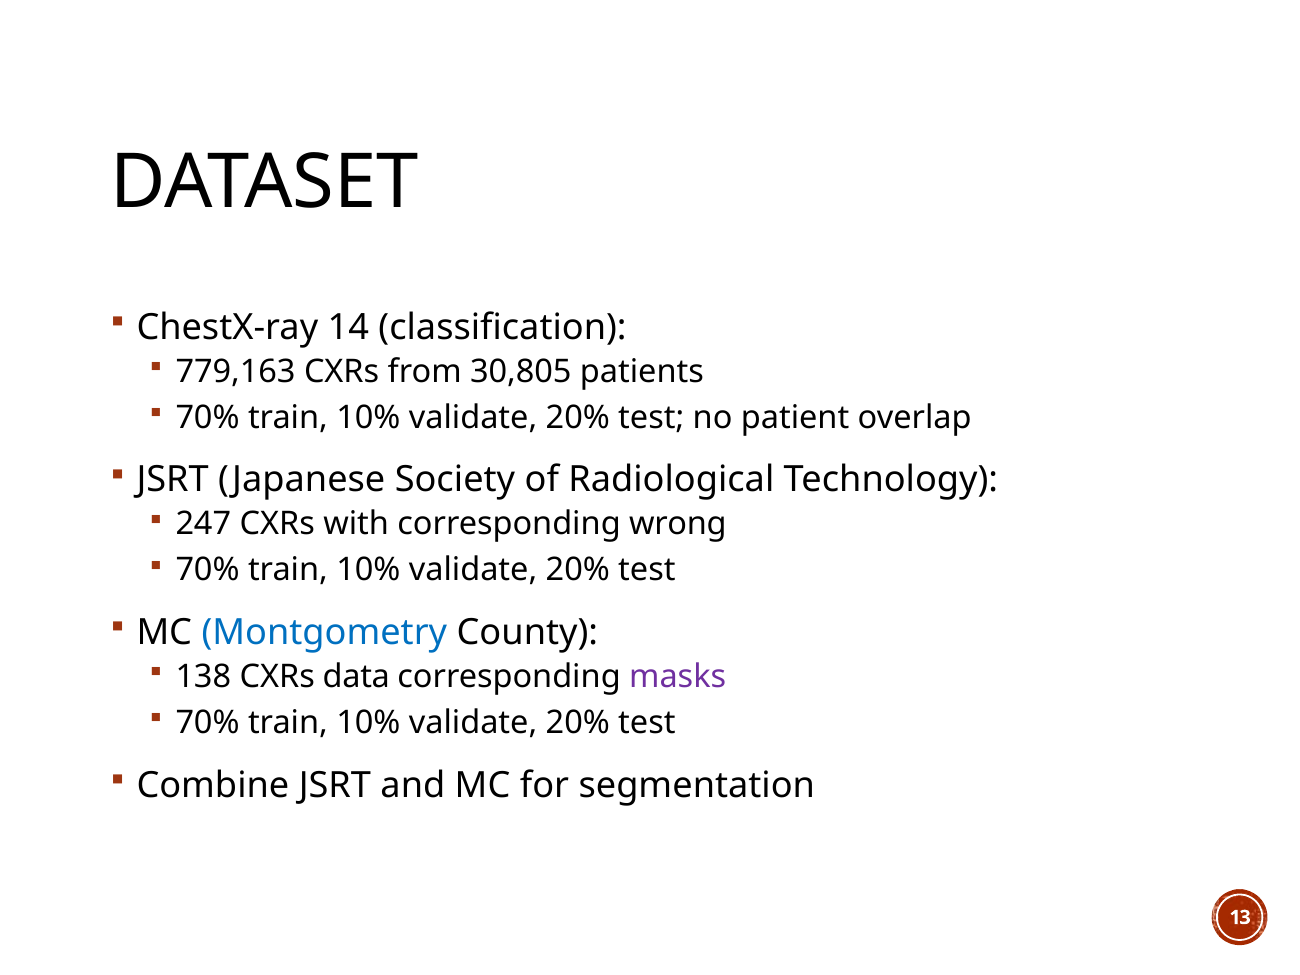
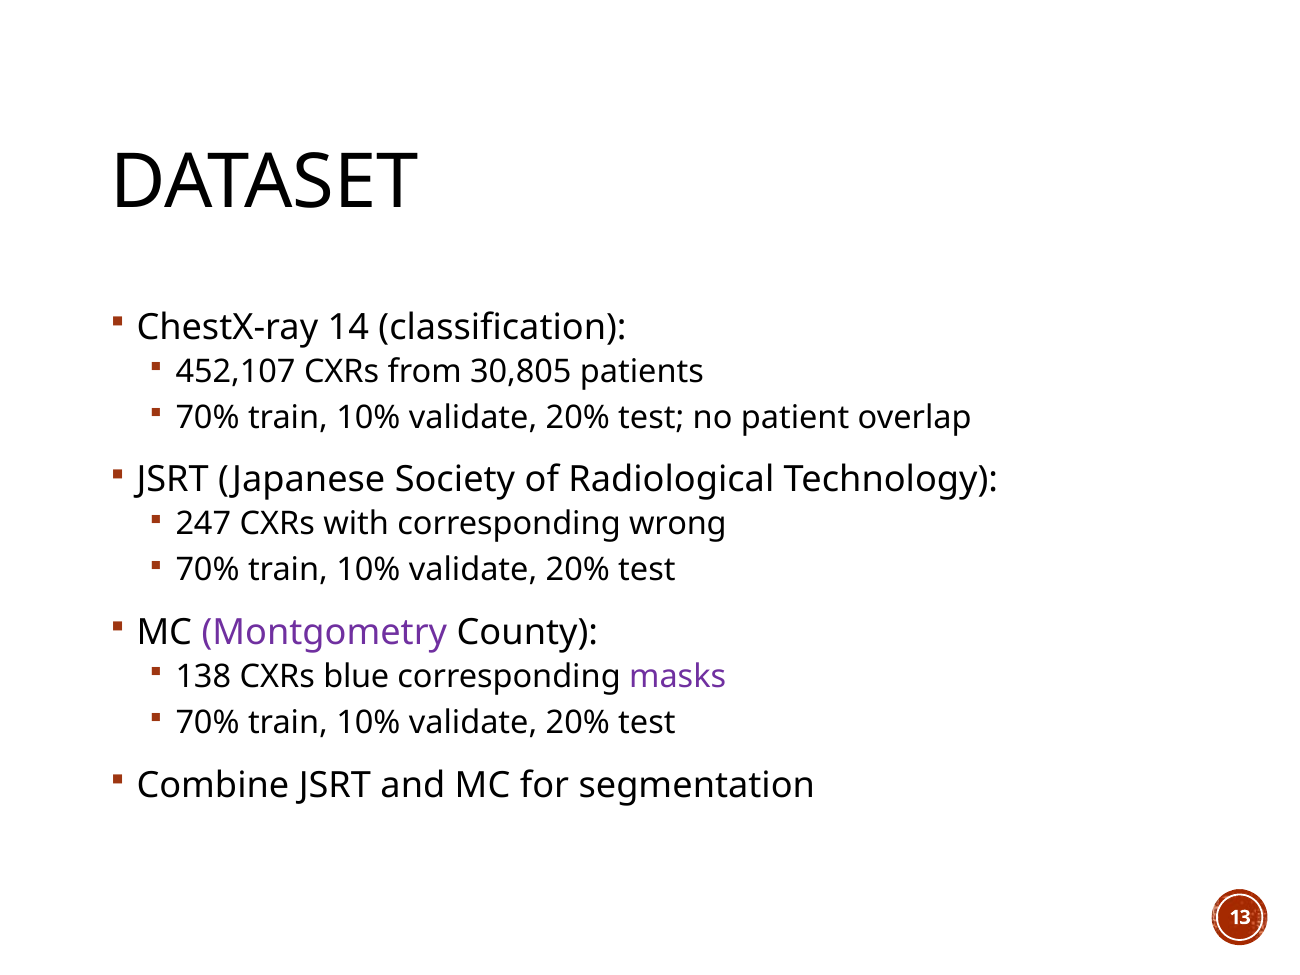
779,163: 779,163 -> 452,107
Montgometry colour: blue -> purple
data: data -> blue
